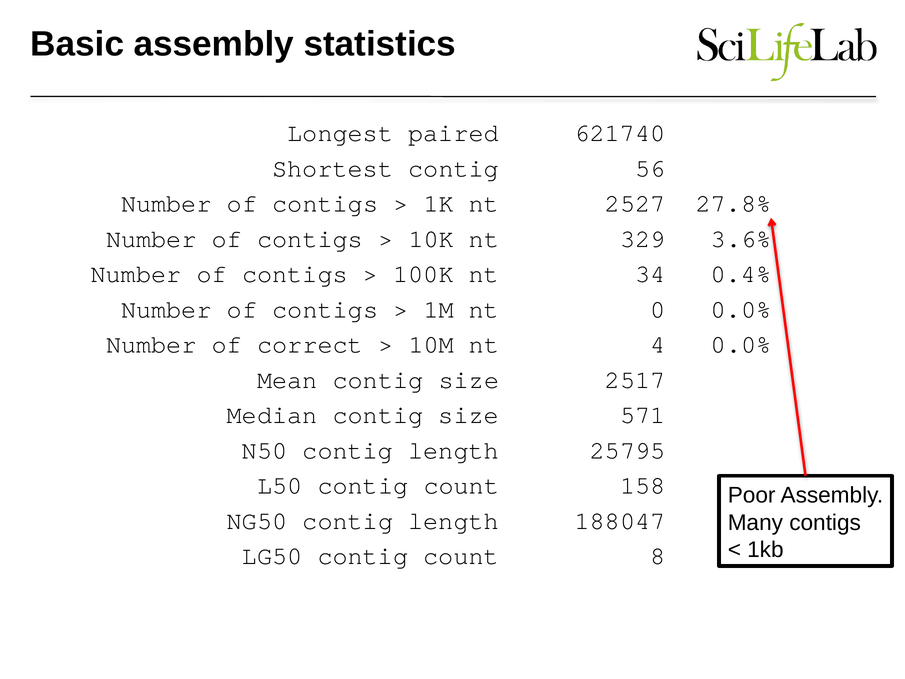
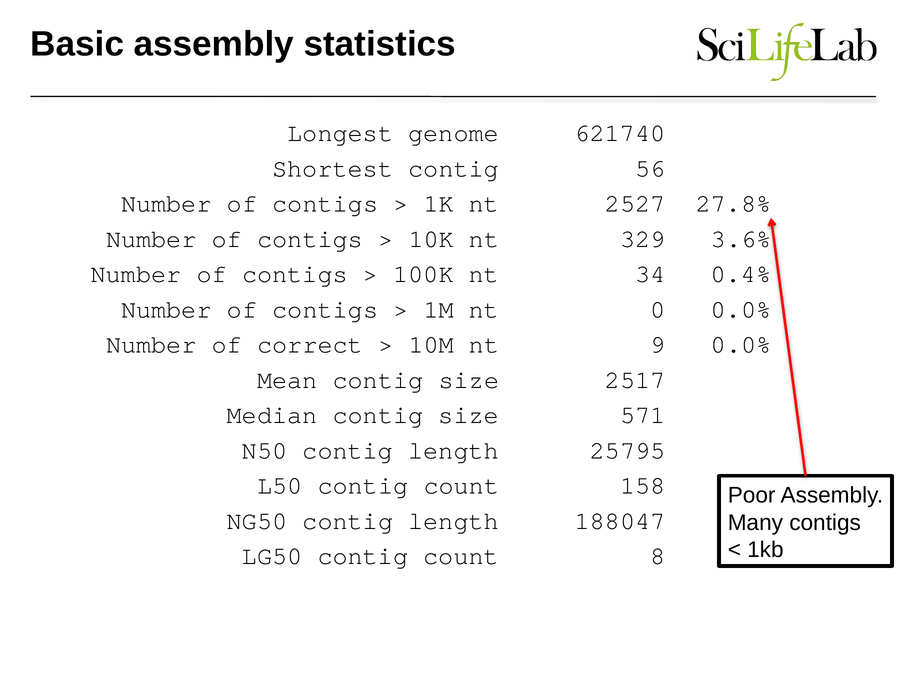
paired: paired -> genome
4: 4 -> 9
